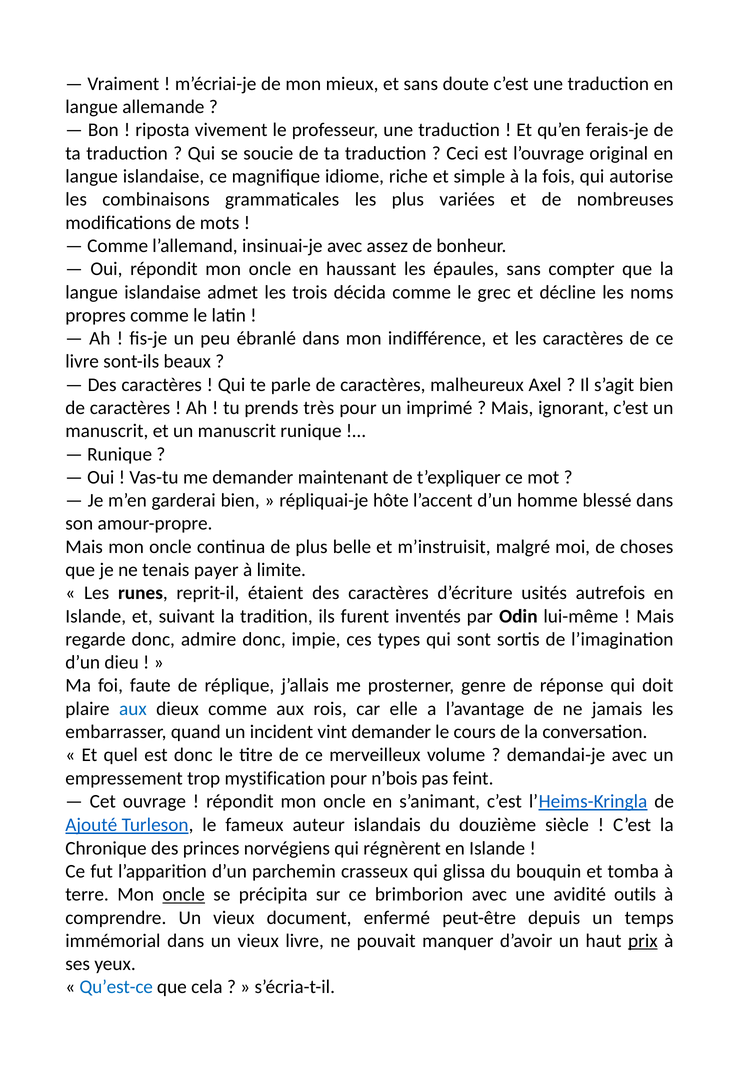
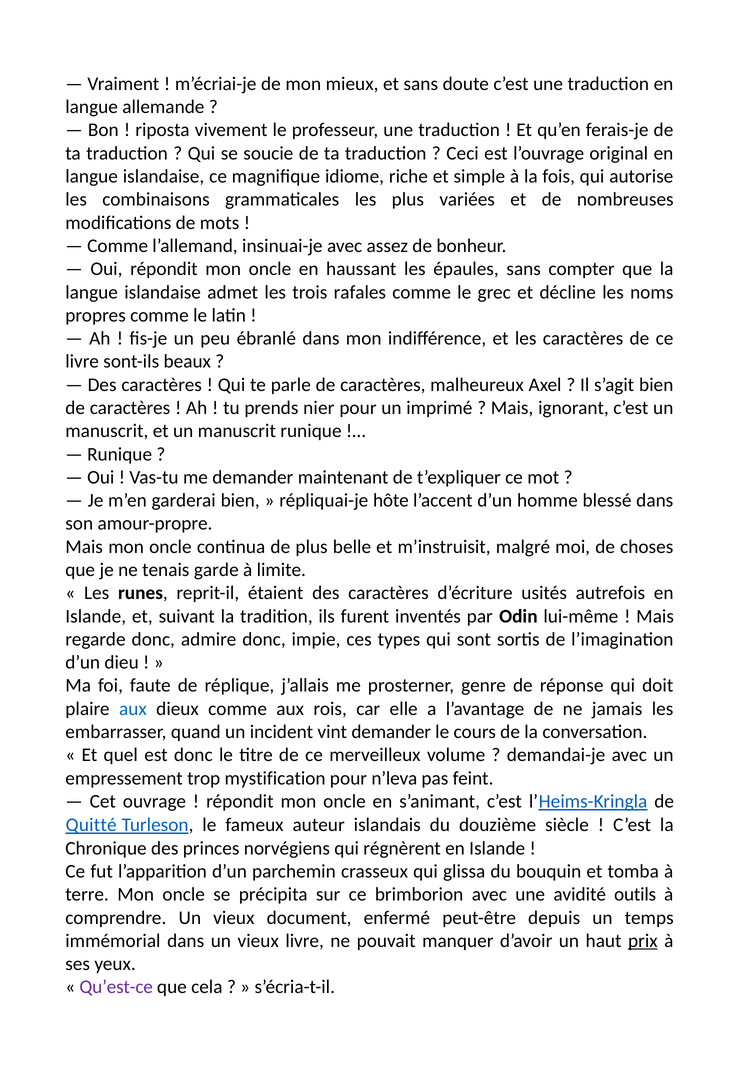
décida: décida -> rafales
très: très -> nier
payer: payer -> garde
n’bois: n’bois -> n’leva
Ajouté: Ajouté -> Quitté
oncle at (184, 894) underline: present -> none
Qu’est-ce colour: blue -> purple
